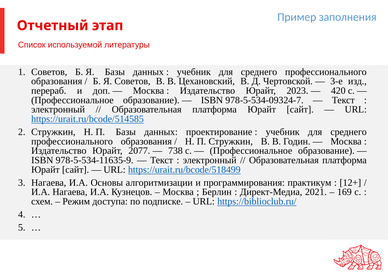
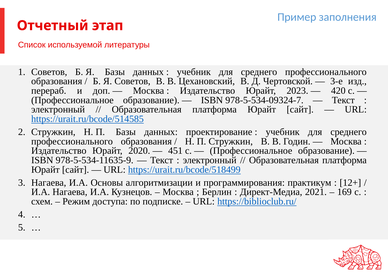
2077: 2077 -> 2020
738: 738 -> 451
